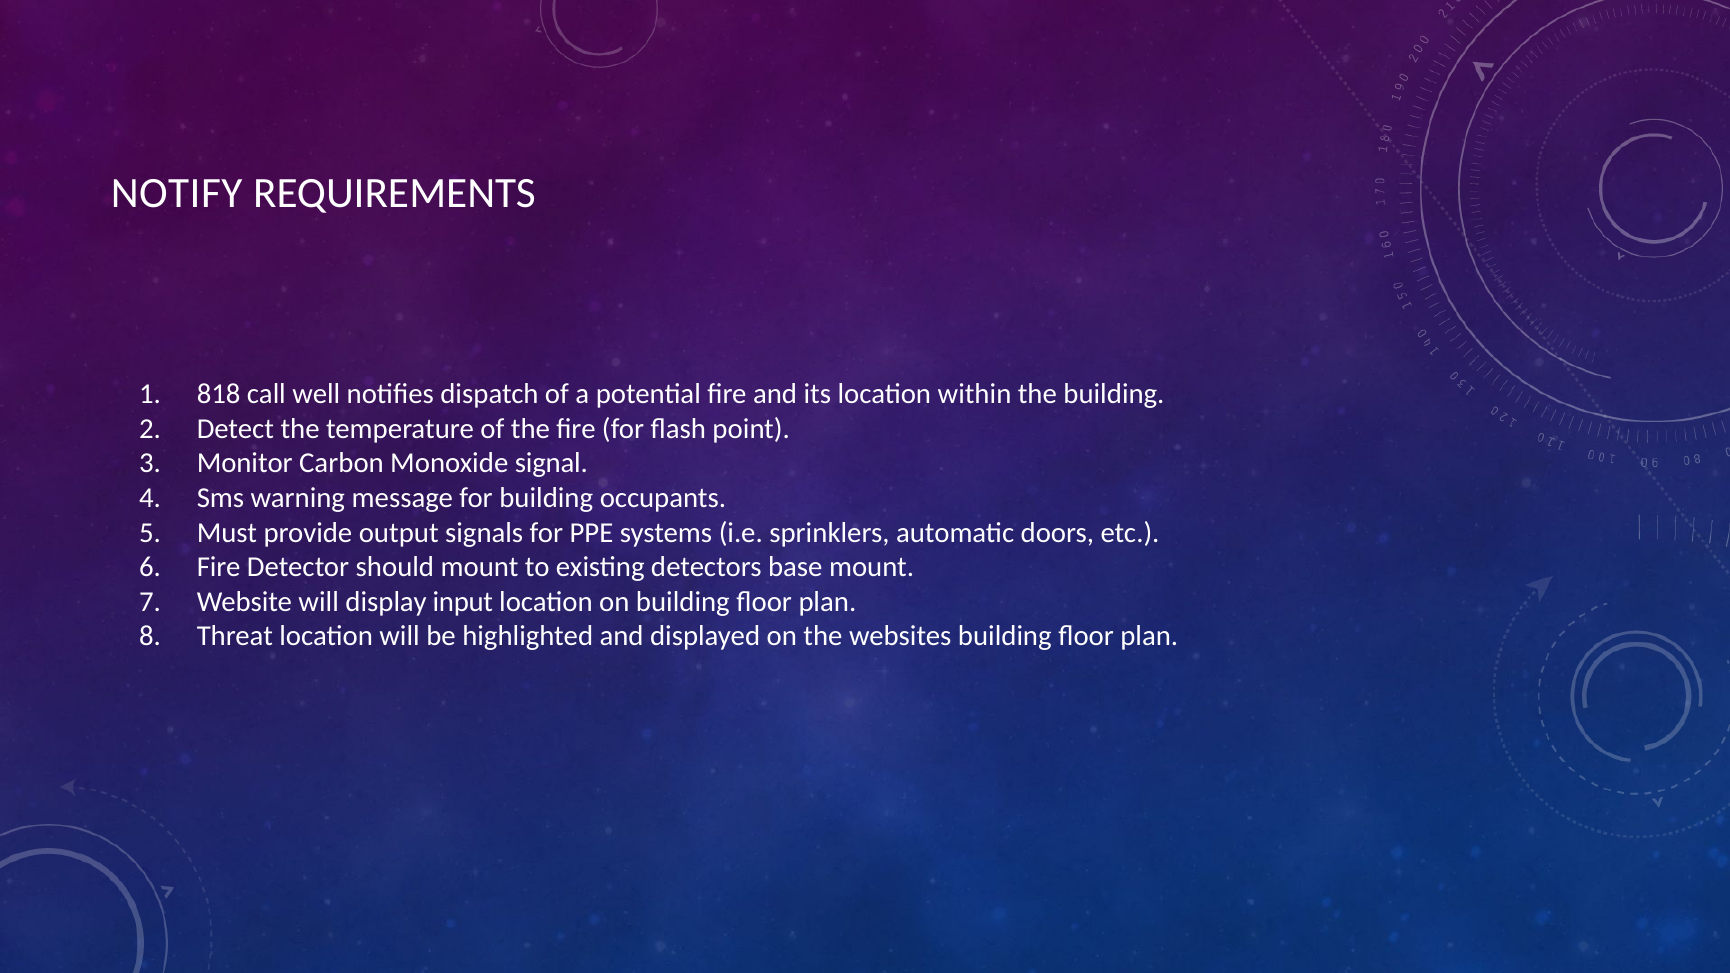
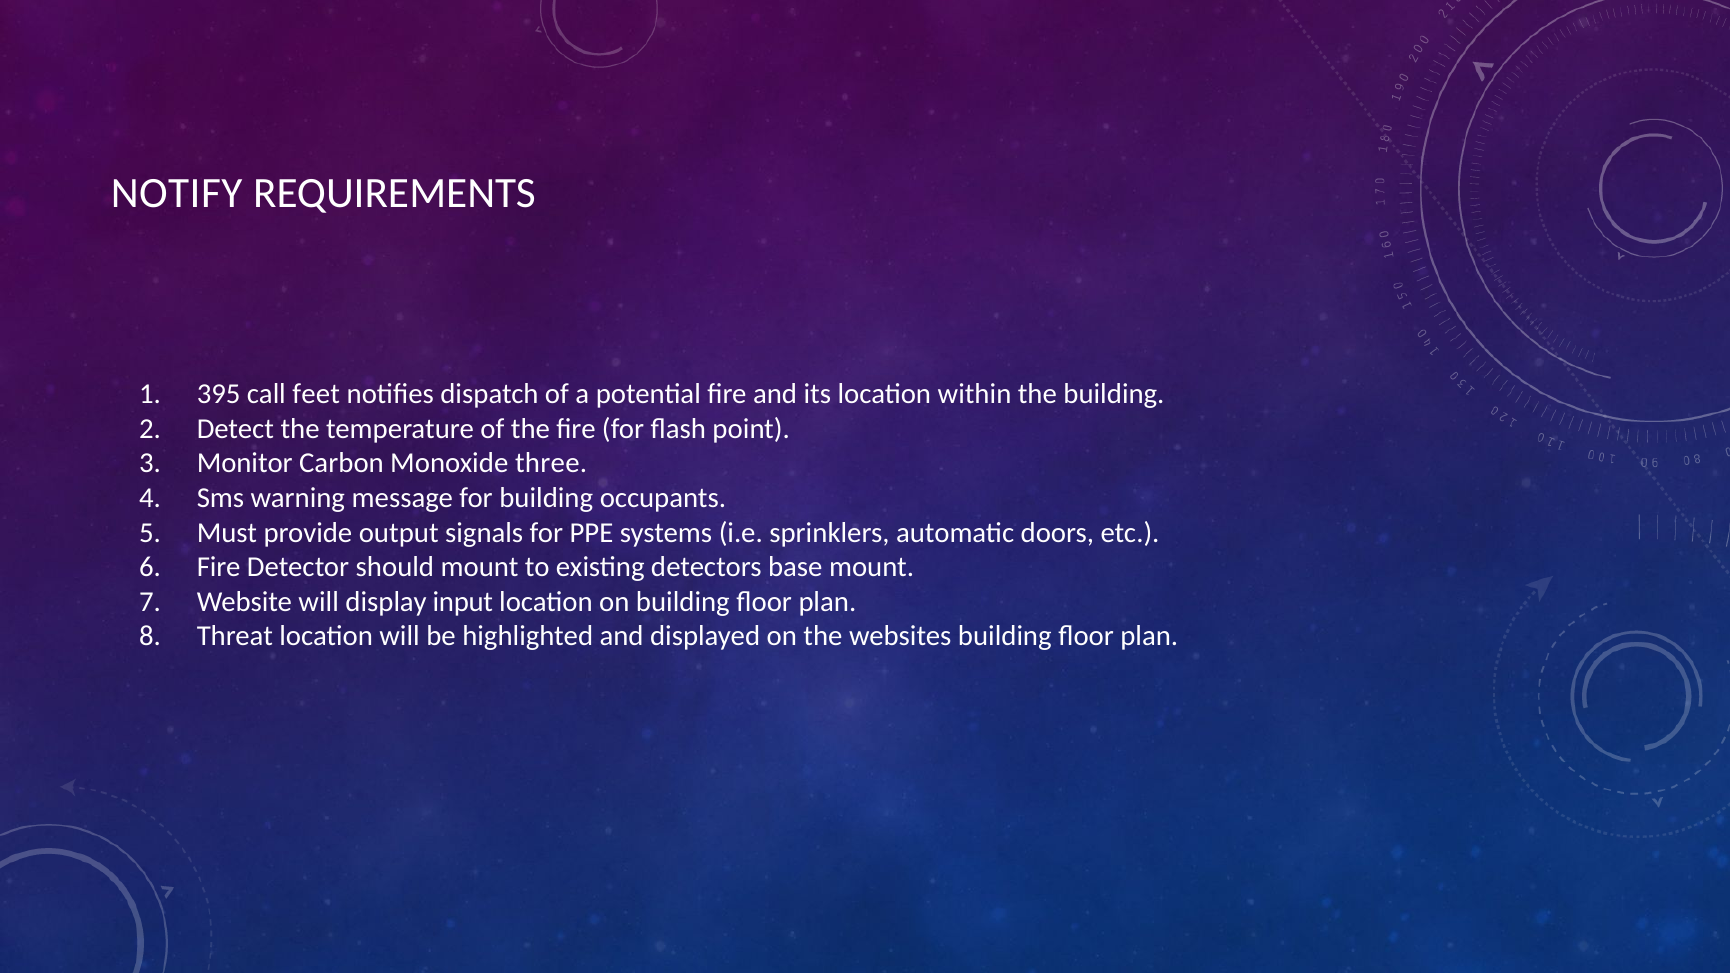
818: 818 -> 395
well: well -> feet
signal: signal -> three
